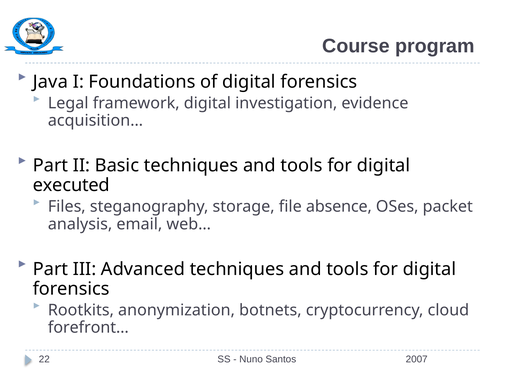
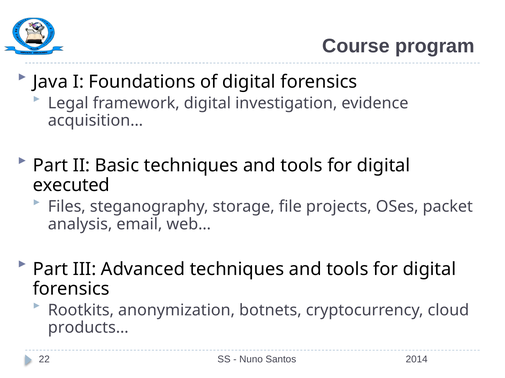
absence: absence -> projects
forefront…: forefront… -> products…
2007: 2007 -> 2014
